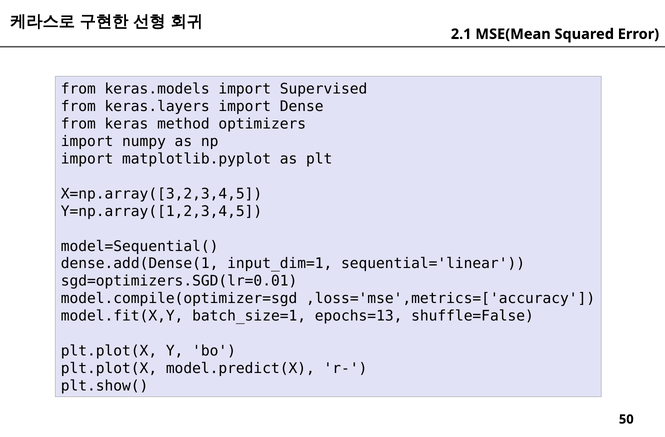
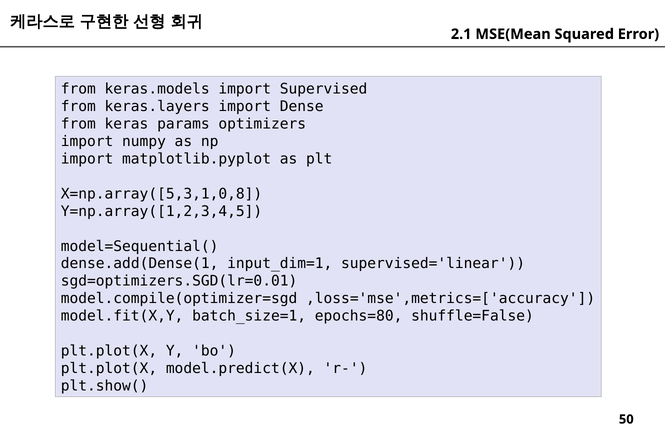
method: method -> params
X=np.array([3,2,3,4,5: X=np.array([3,2,3,4,5 -> X=np.array([5,3,1,0,8
sequential='linear: sequential='linear -> supervised='linear
epochs=13: epochs=13 -> epochs=80
